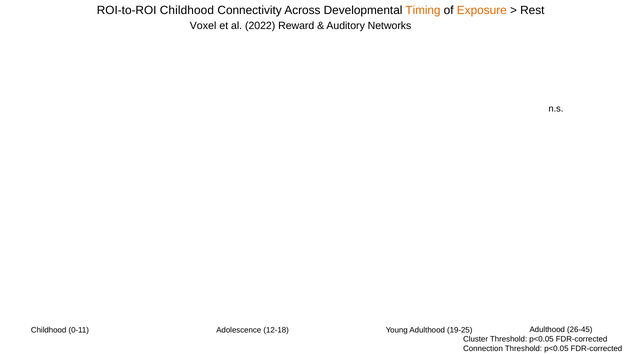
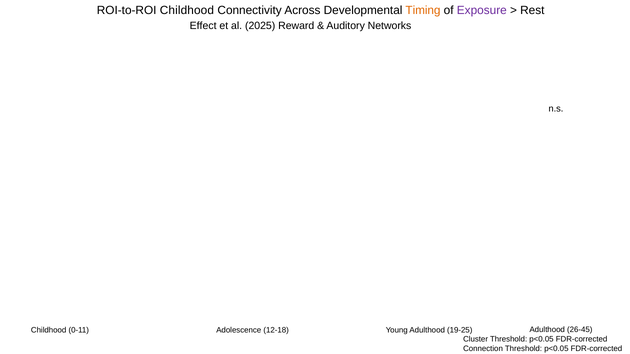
Exposure colour: orange -> purple
Voxel: Voxel -> Effect
2022: 2022 -> 2025
